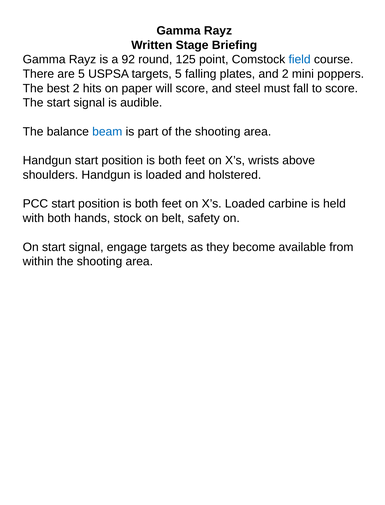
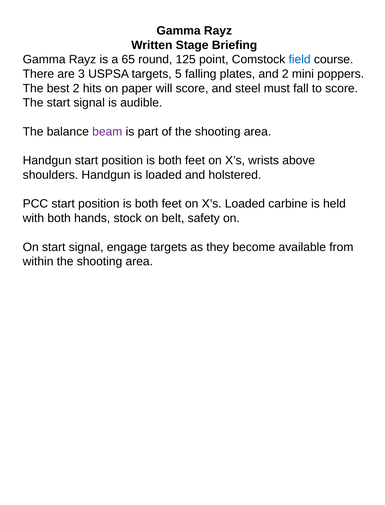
92: 92 -> 65
are 5: 5 -> 3
beam colour: blue -> purple
